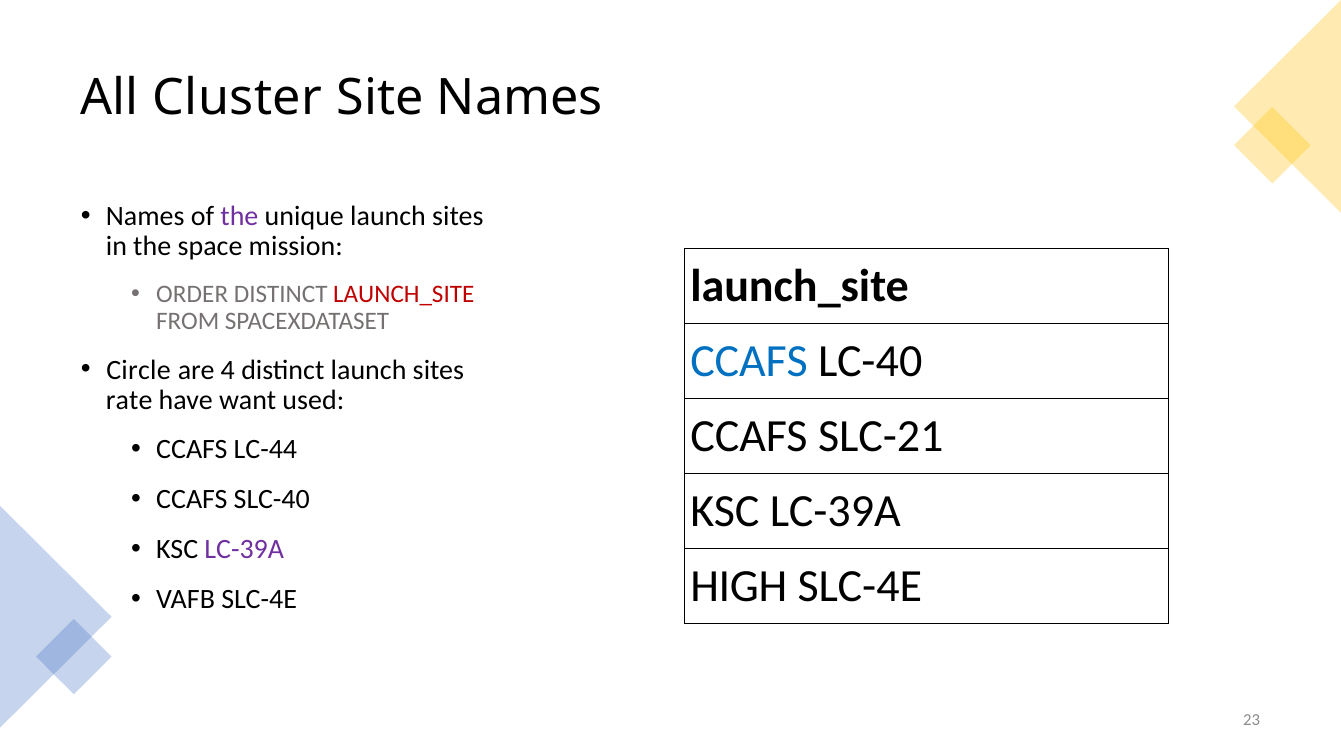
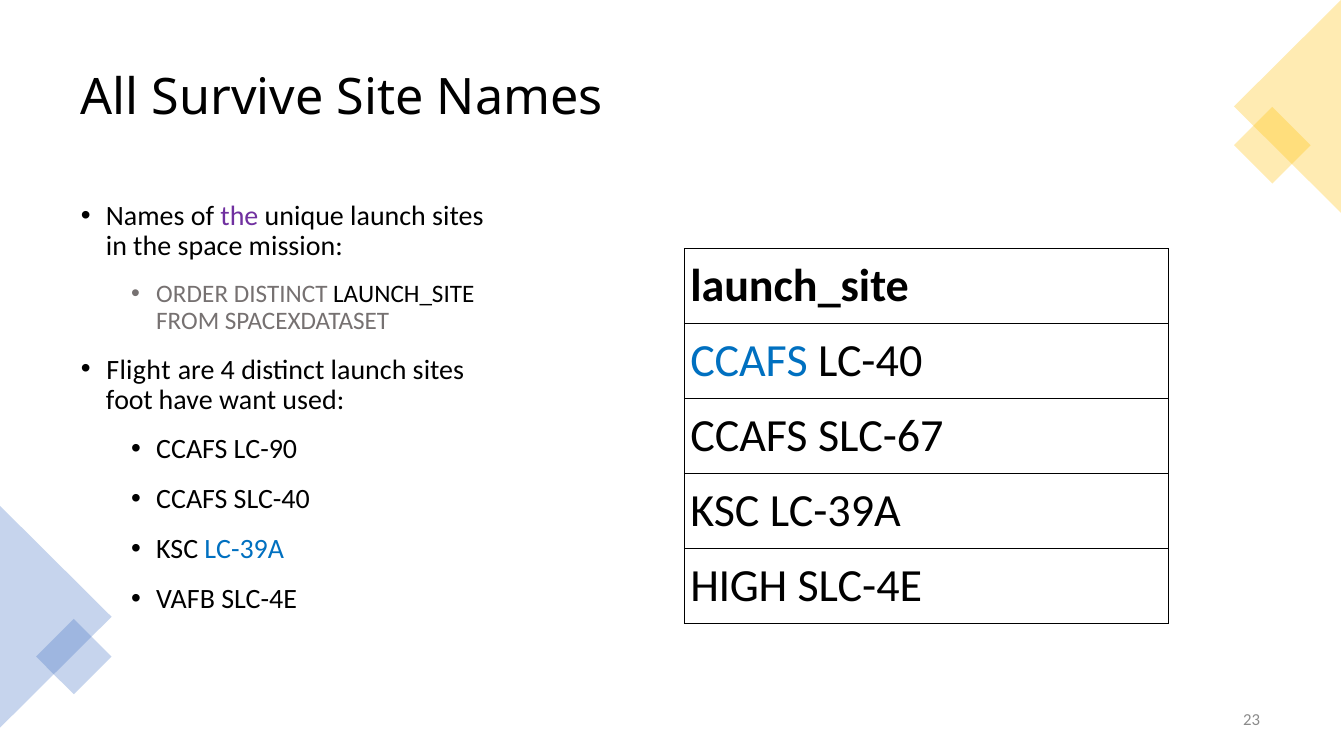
Cluster: Cluster -> Survive
LAUNCH_SITE at (404, 295) colour: red -> black
Circle: Circle -> Flight
rate: rate -> foot
SLC-21: SLC-21 -> SLC-67
LC-44: LC-44 -> LC-90
LC-39A at (244, 549) colour: purple -> blue
